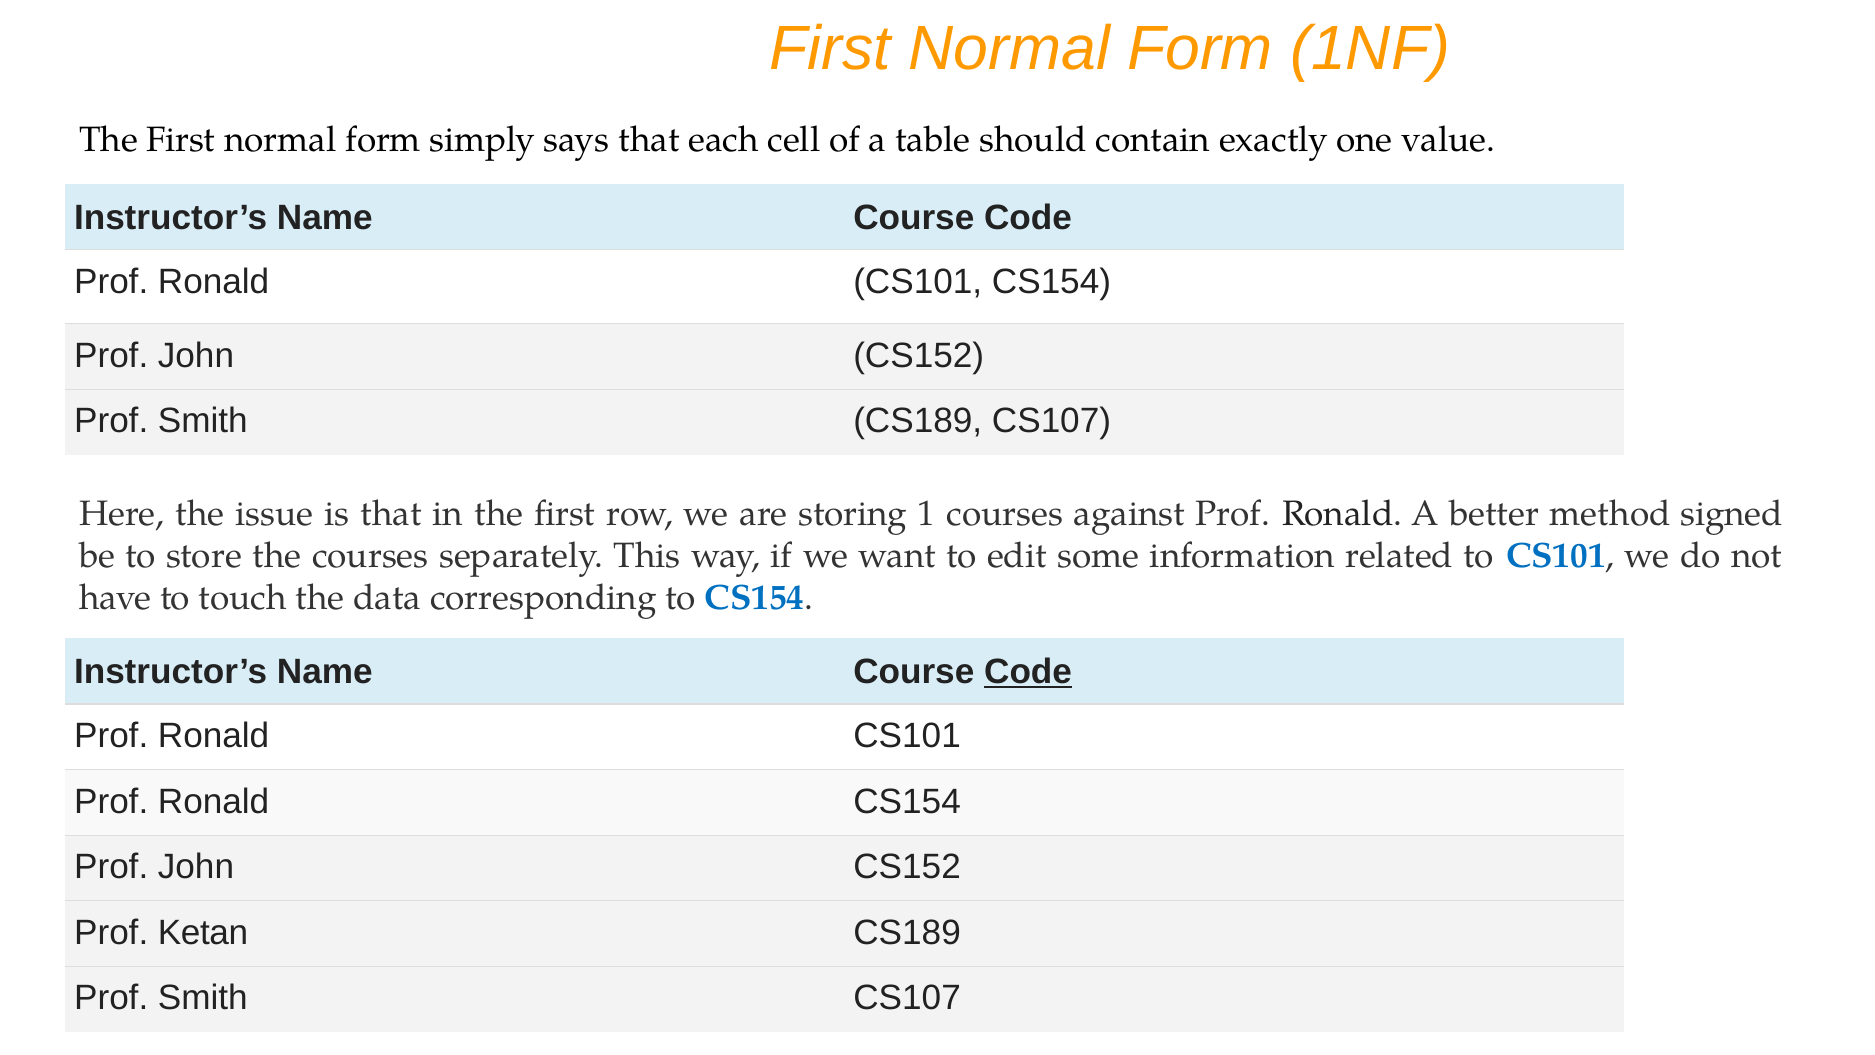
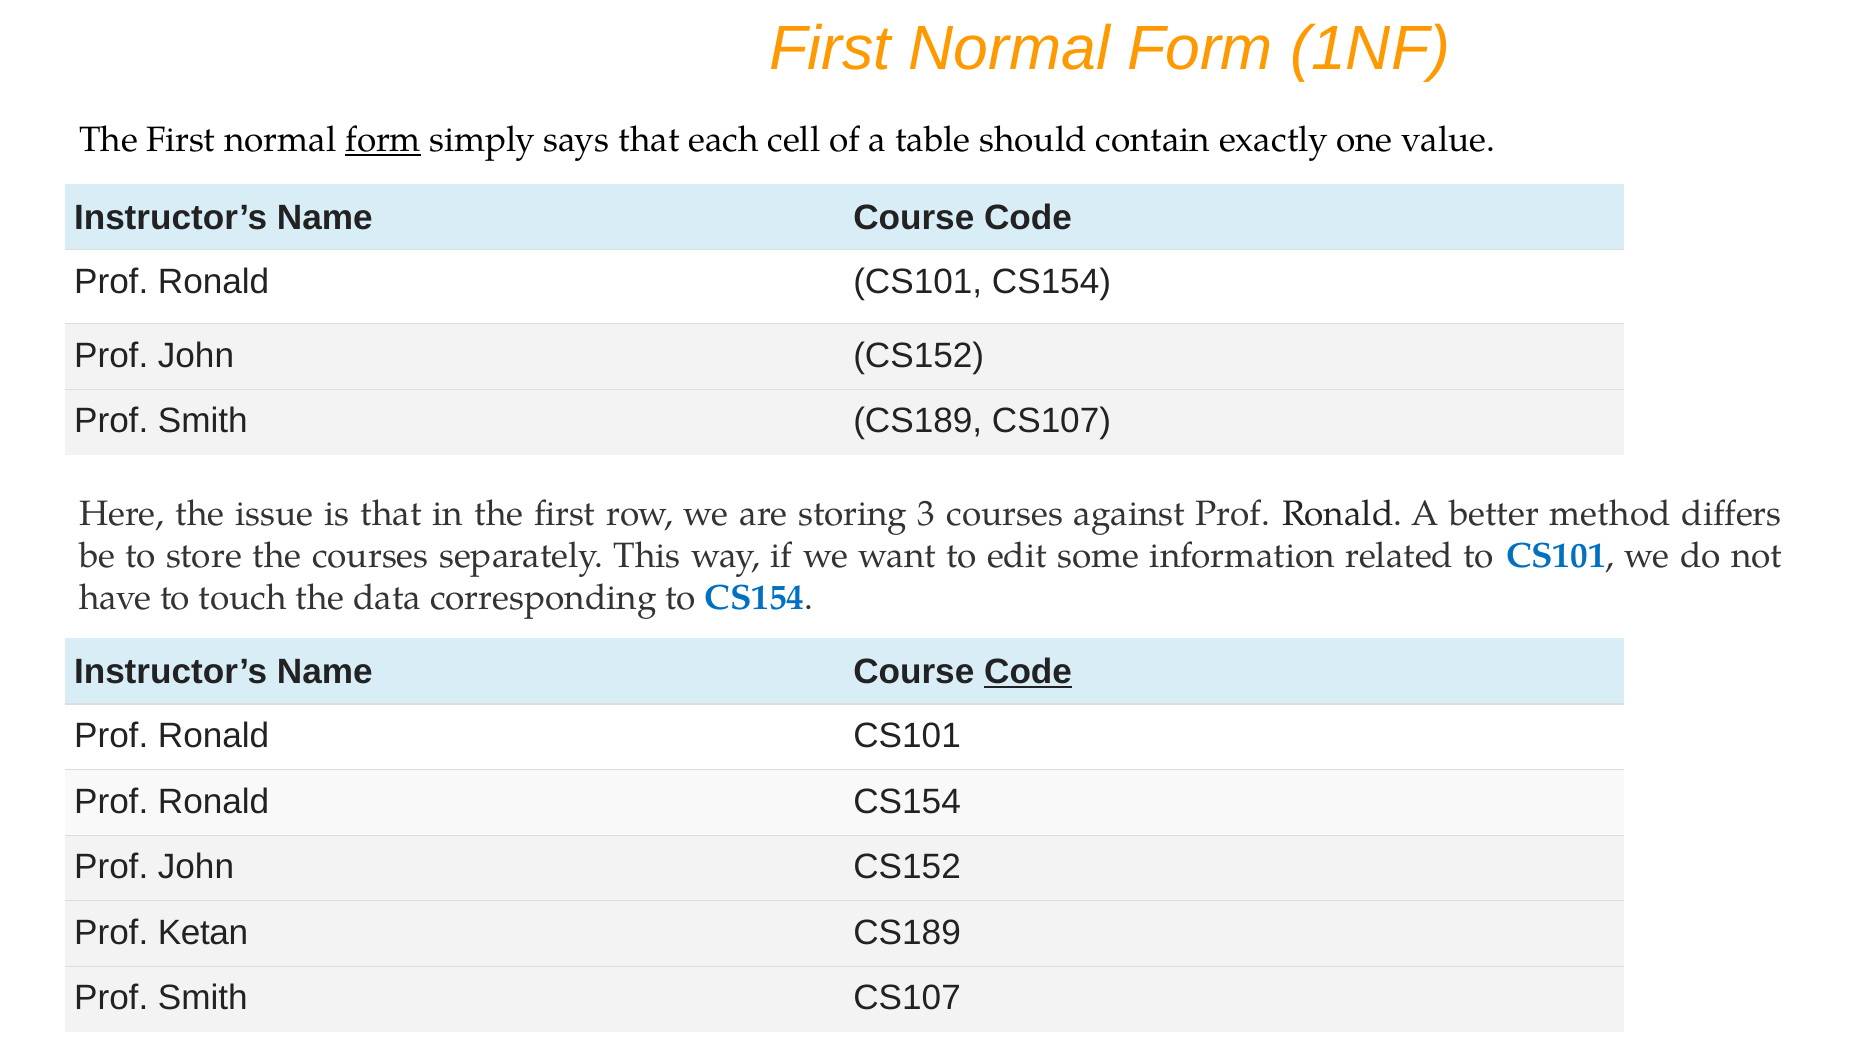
form at (383, 140) underline: none -> present
1: 1 -> 3
signed: signed -> differs
